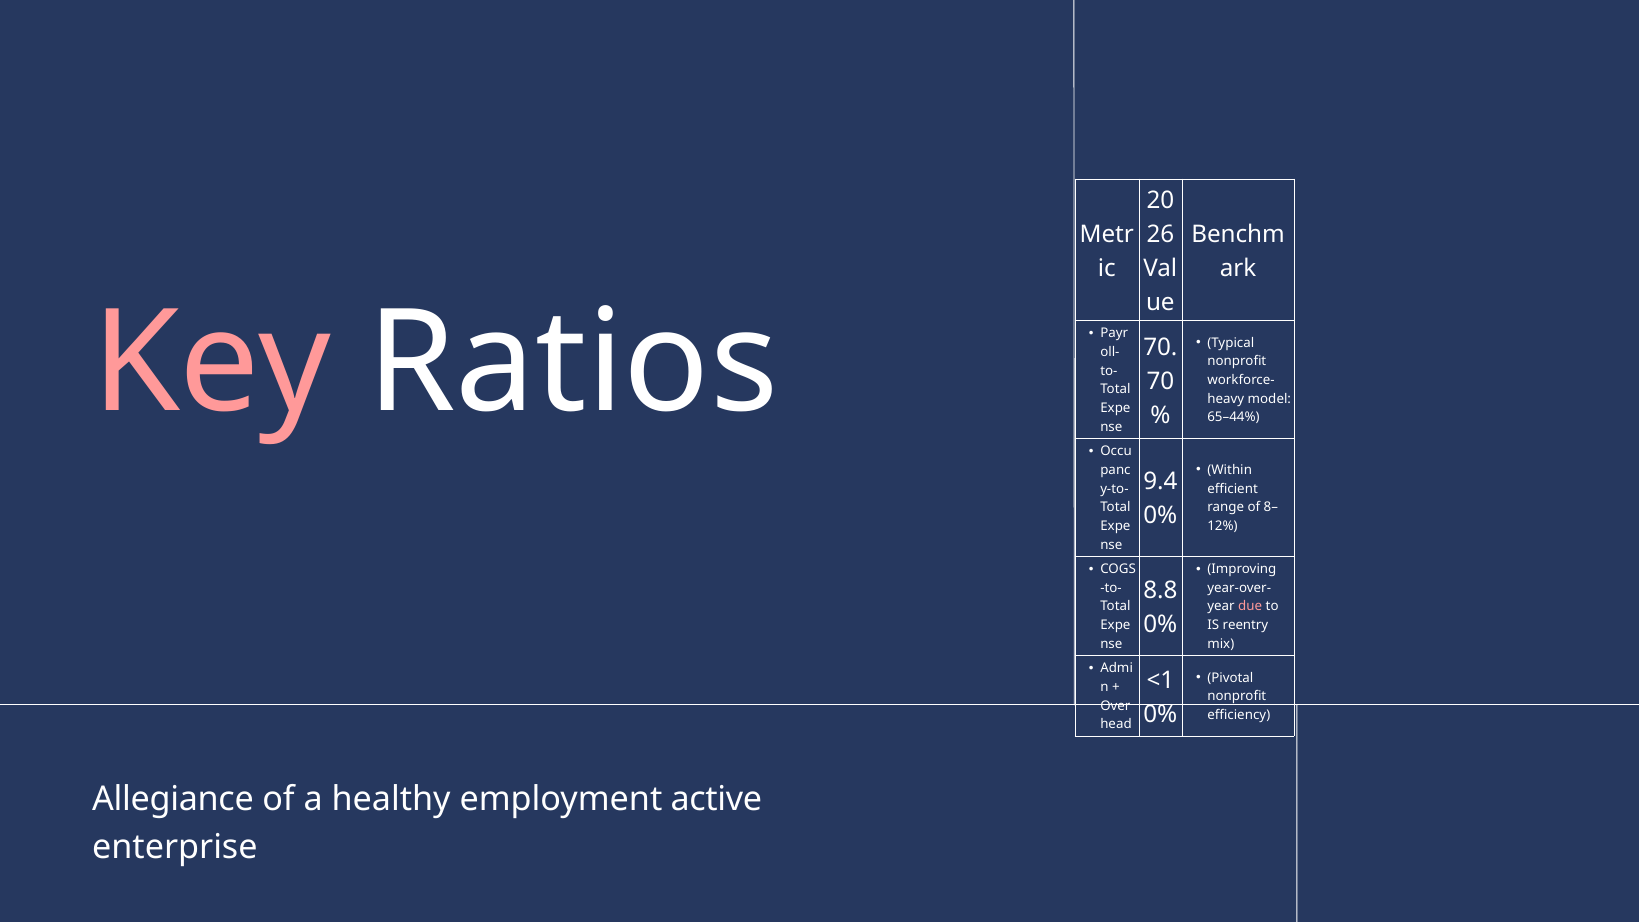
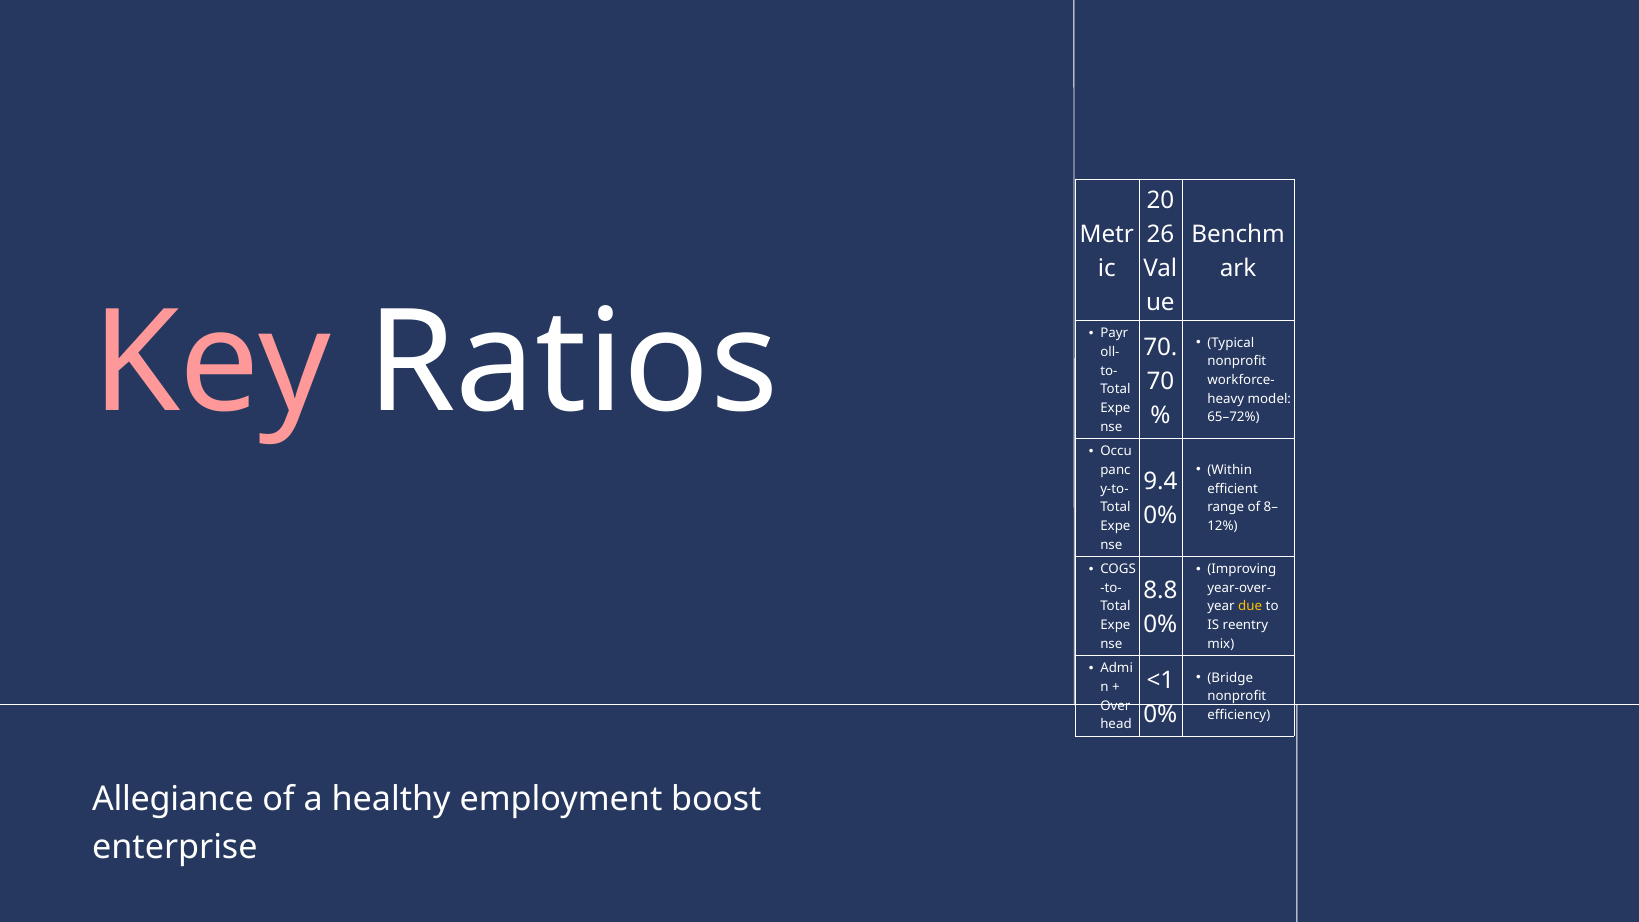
65–44%: 65–44% -> 65–72%
due colour: pink -> yellow
Pivotal: Pivotal -> Bridge
active: active -> boost
